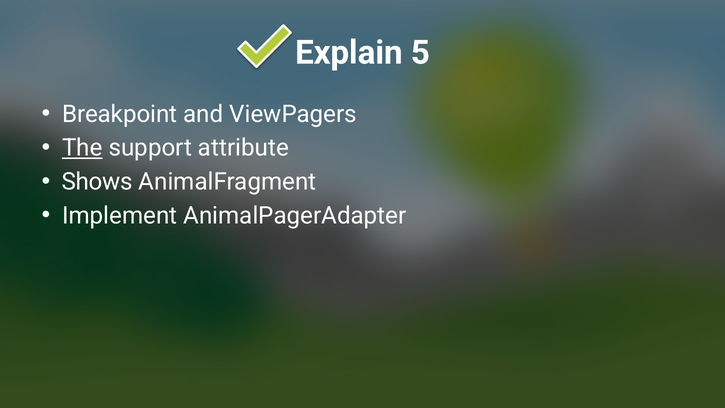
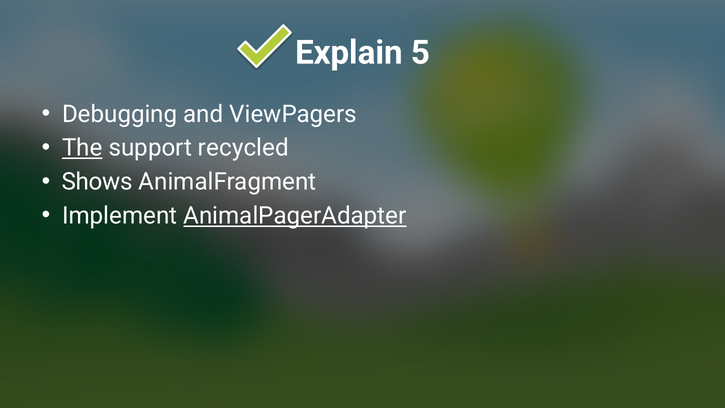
Breakpoint: Breakpoint -> Debugging
attribute: attribute -> recycled
AnimalPagerAdapter underline: none -> present
